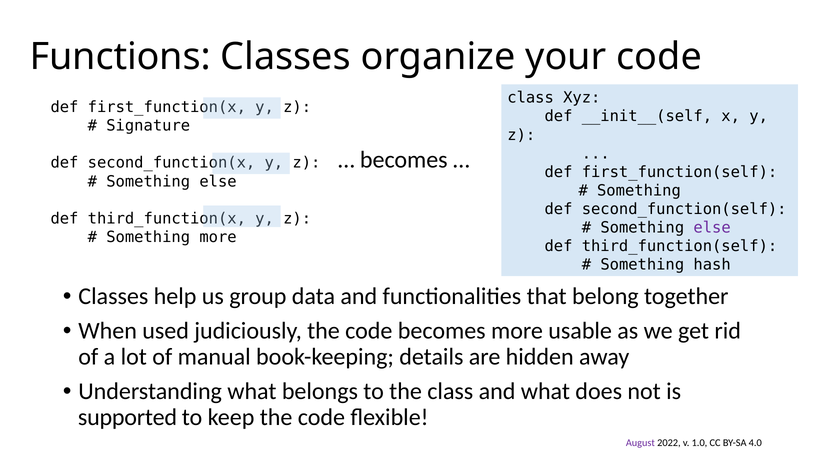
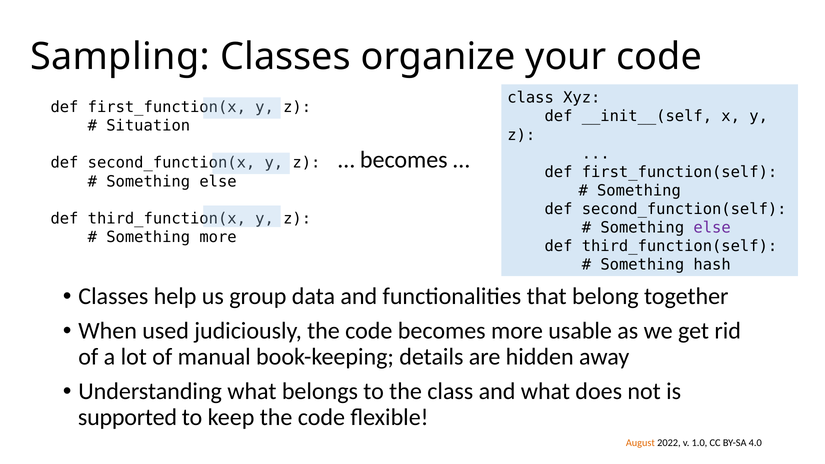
Functions: Functions -> Sampling
Signature: Signature -> Situation
August colour: purple -> orange
